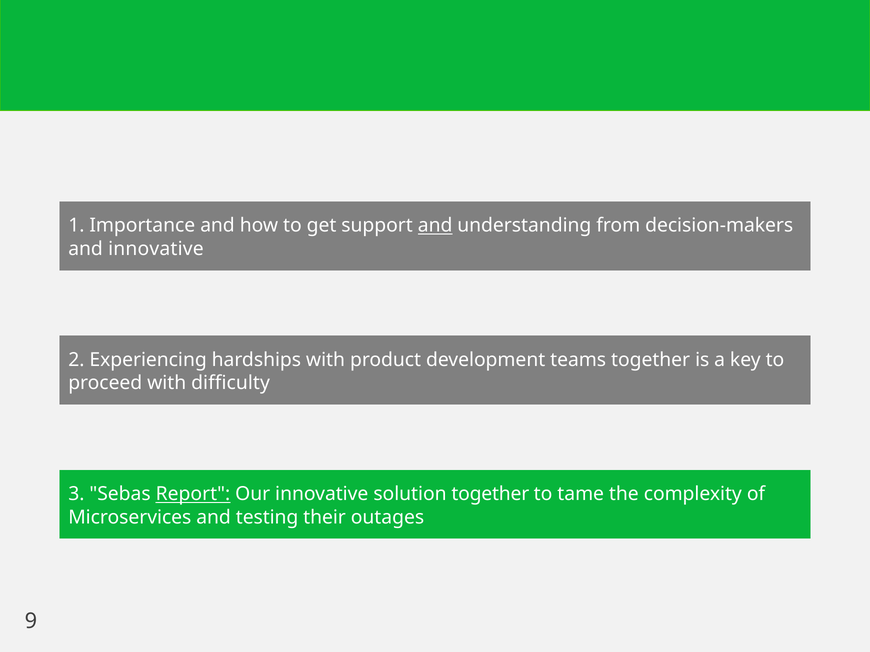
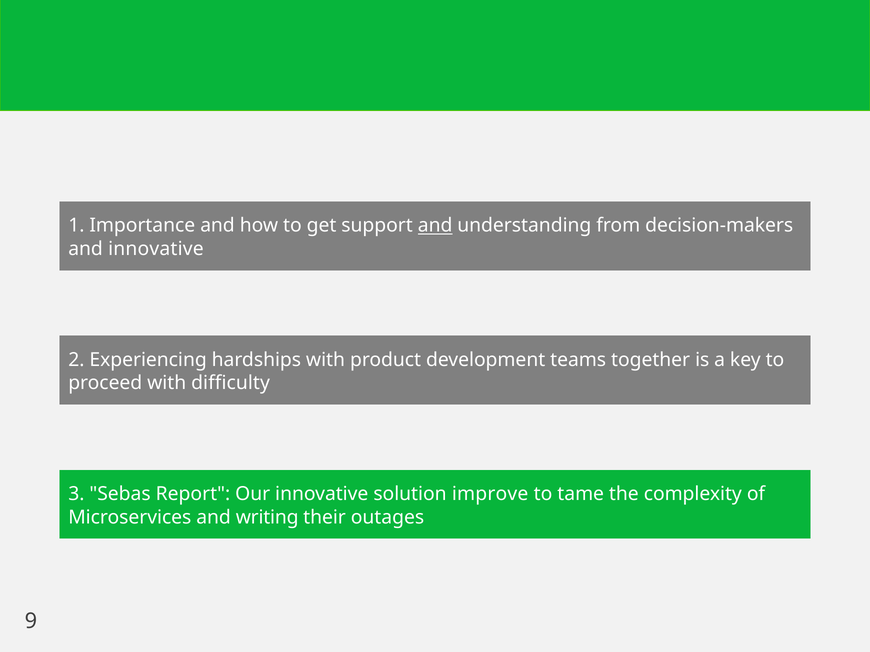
Report underline: present -> none
solution together: together -> improve
testing: testing -> writing
